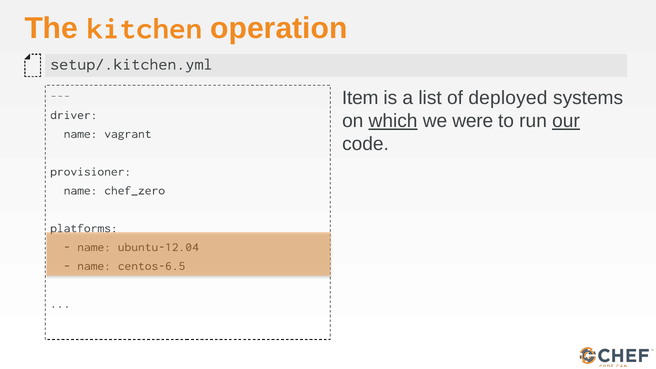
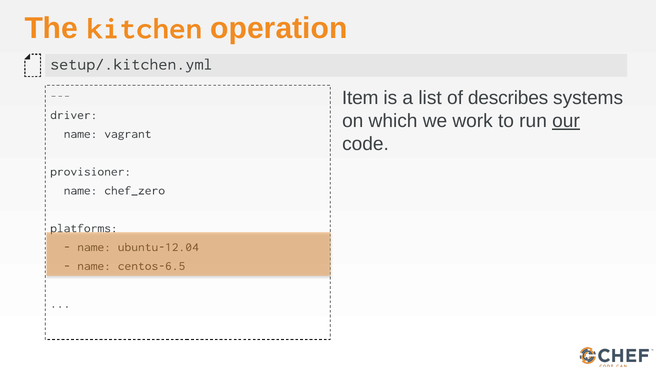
deployed: deployed -> describes
which underline: present -> none
were: were -> work
